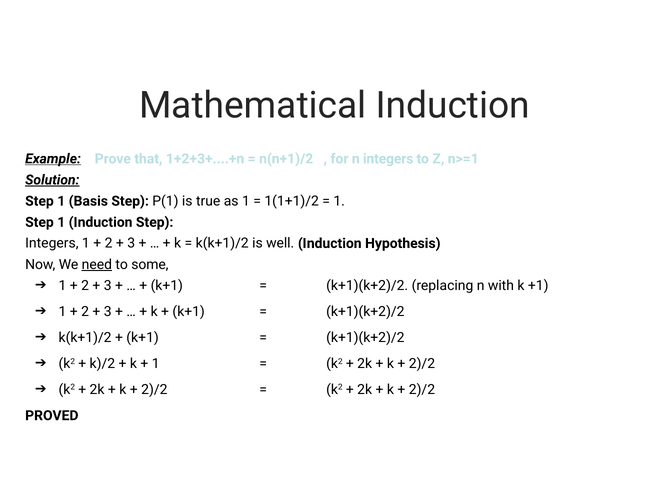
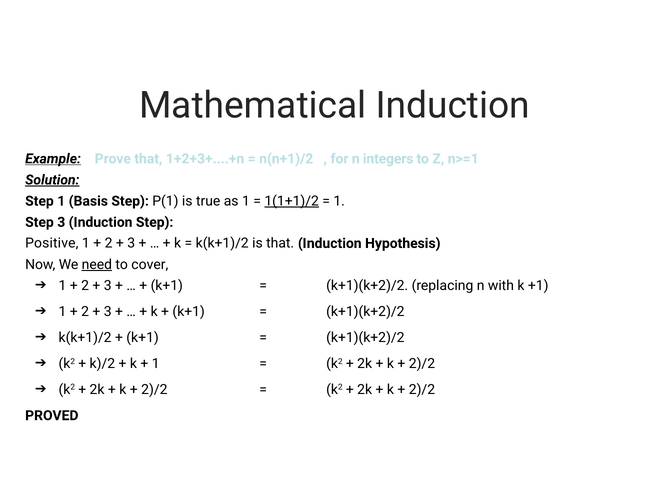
1(1+1)/2 underline: none -> present
1 at (61, 223): 1 -> 3
Integers at (52, 244): Integers -> Positive
is well: well -> that
some: some -> cover
